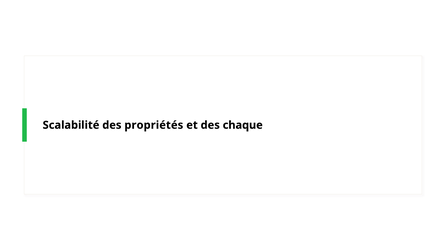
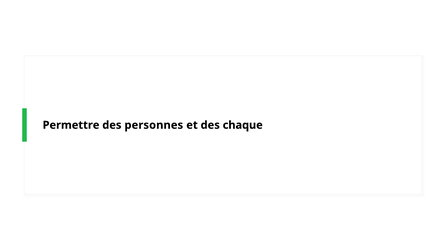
Scalabilité: Scalabilité -> Permettre
propriétés: propriétés -> personnes
